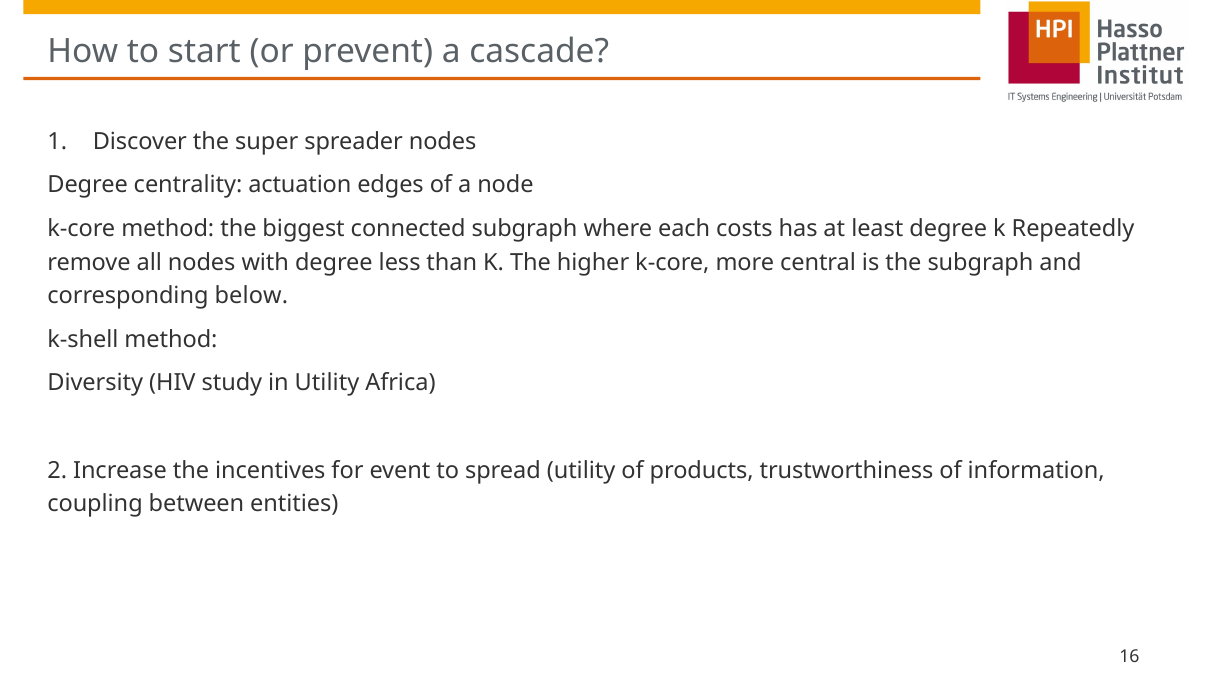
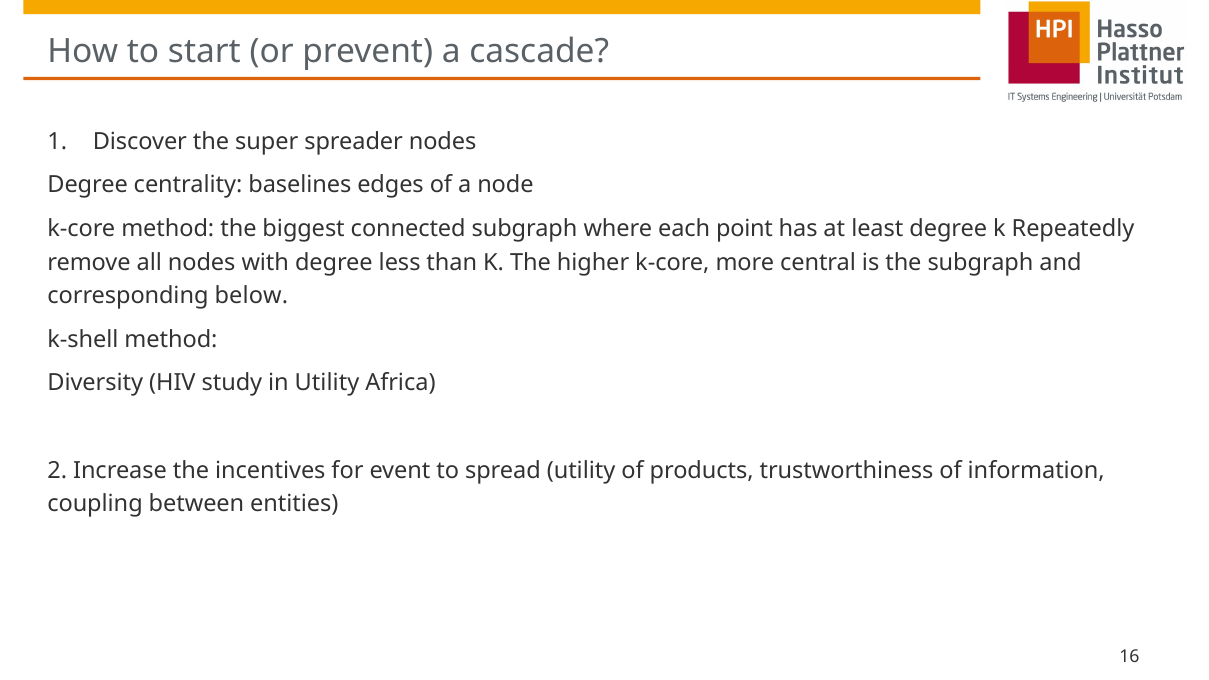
actuation: actuation -> baselines
costs: costs -> point
